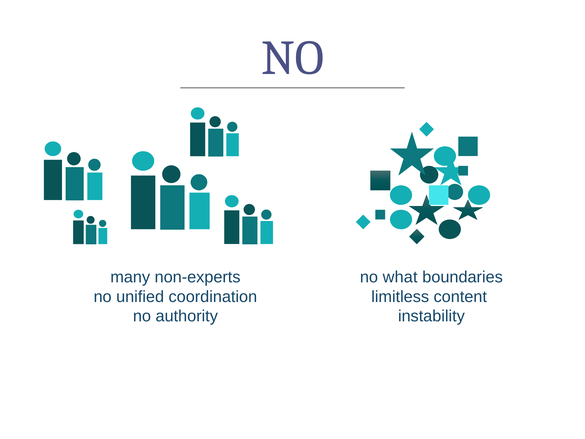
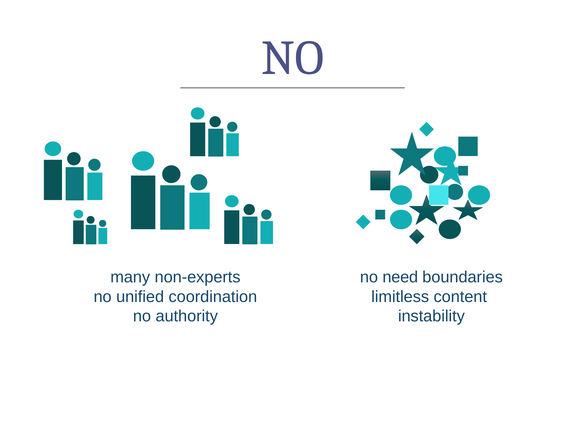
what: what -> need
